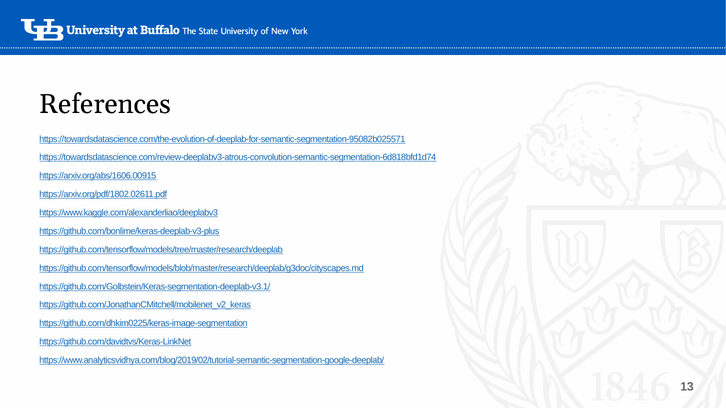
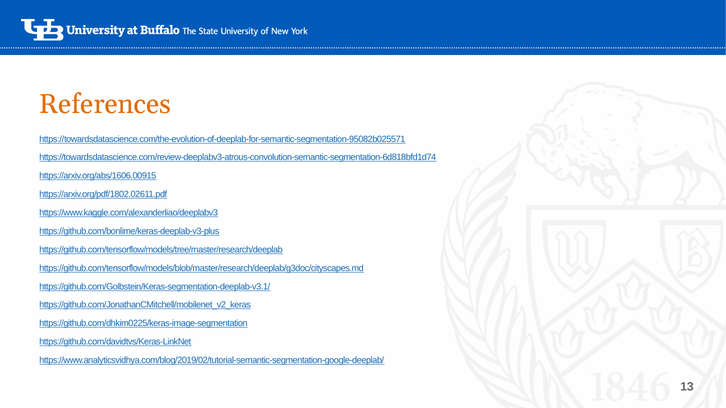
References colour: black -> orange
